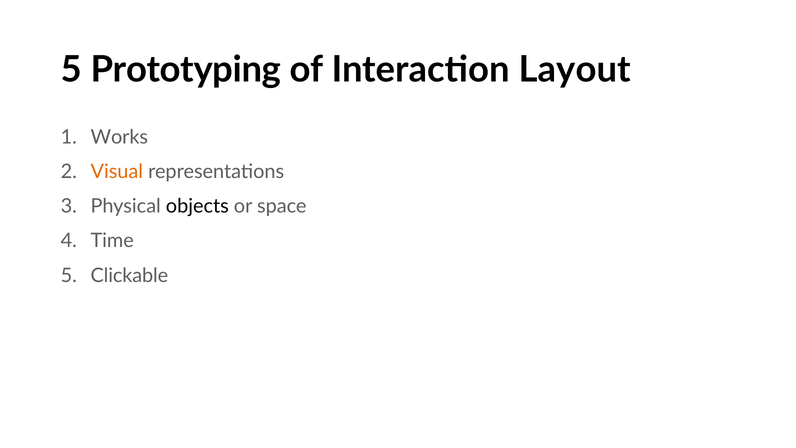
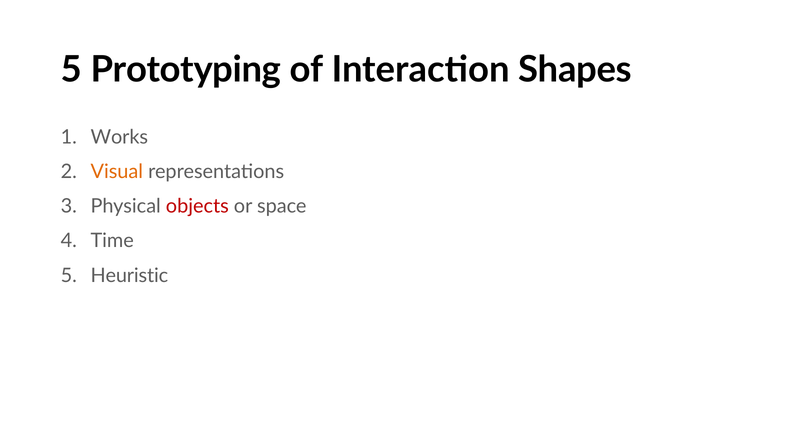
Layout: Layout -> Shapes
objects colour: black -> red
Clickable: Clickable -> Heuristic
